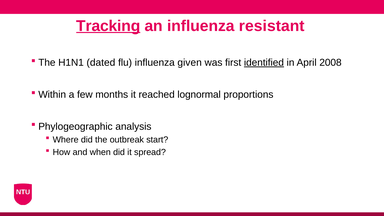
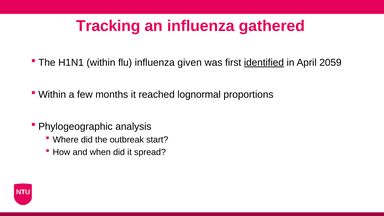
Tracking underline: present -> none
resistant: resistant -> gathered
H1N1 dated: dated -> within
2008: 2008 -> 2059
